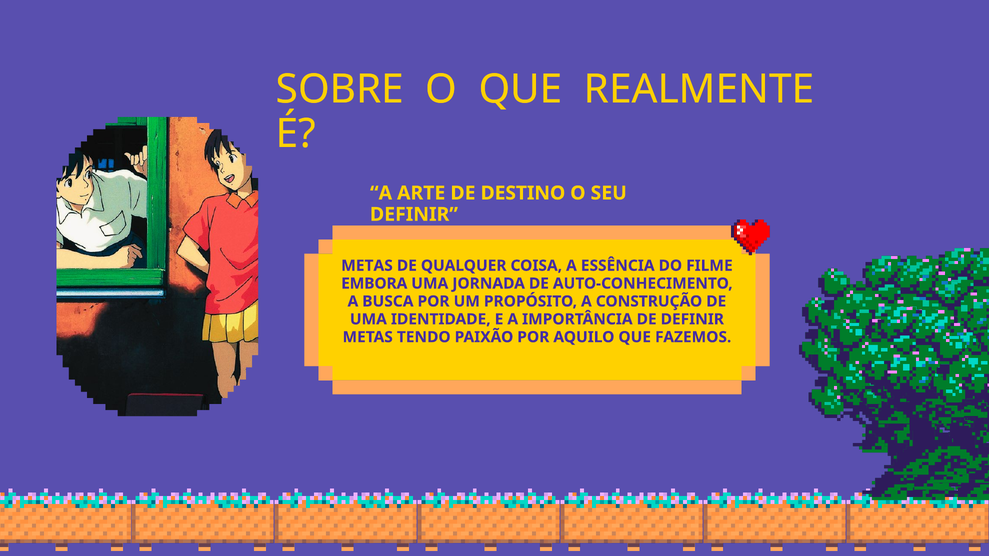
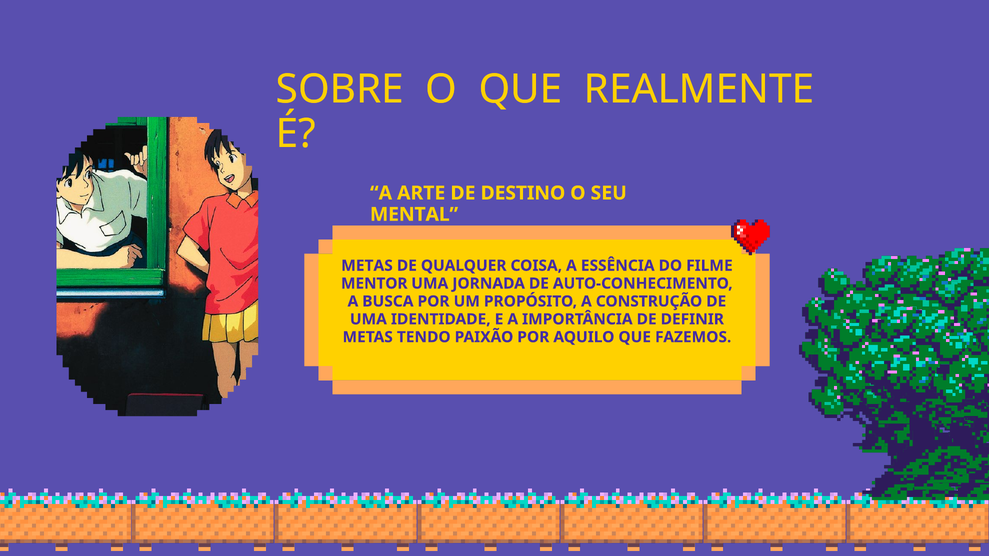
DEFINIR at (414, 215): DEFINIR -> MENTAL
EMBORA: EMBORA -> MENTOR
